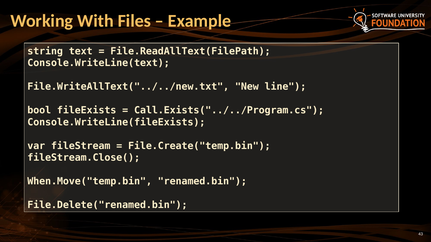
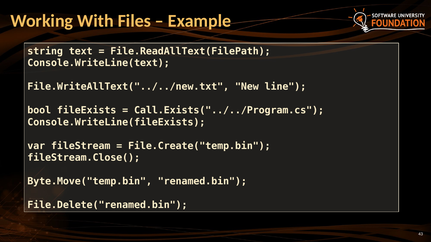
When.Move("temp.bin: When.Move("temp.bin -> Byte.Move("temp.bin
